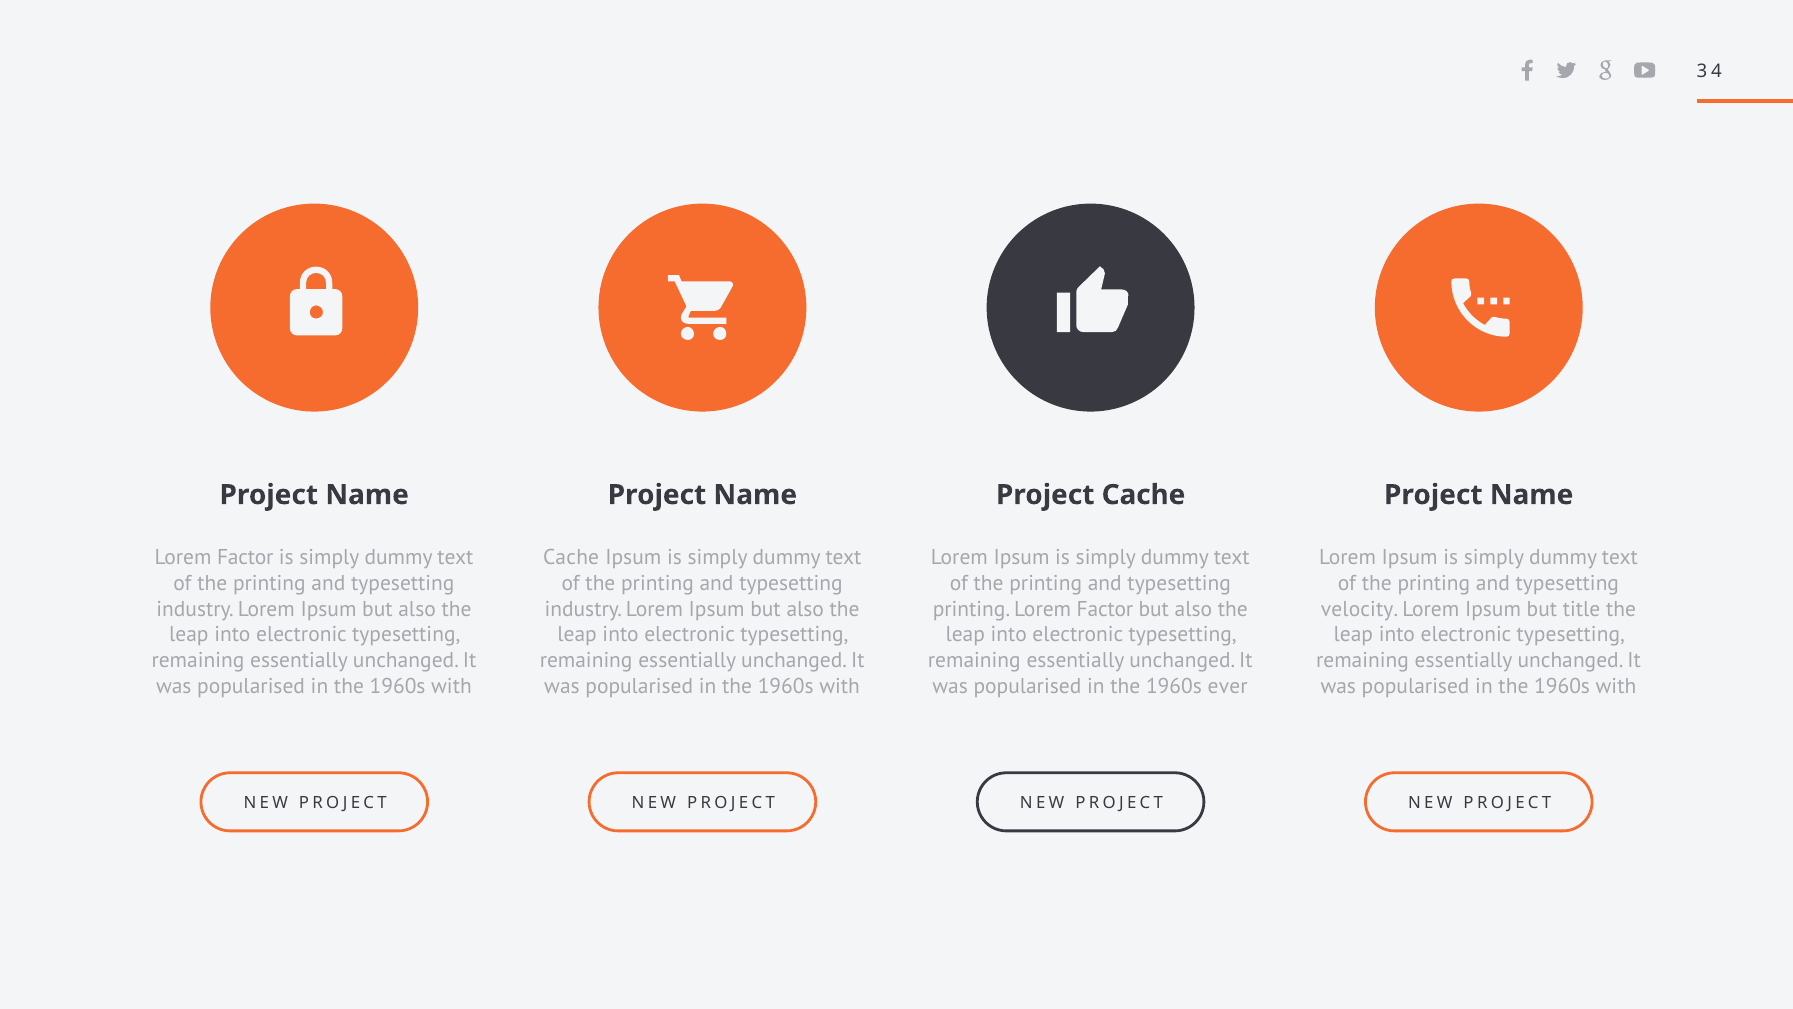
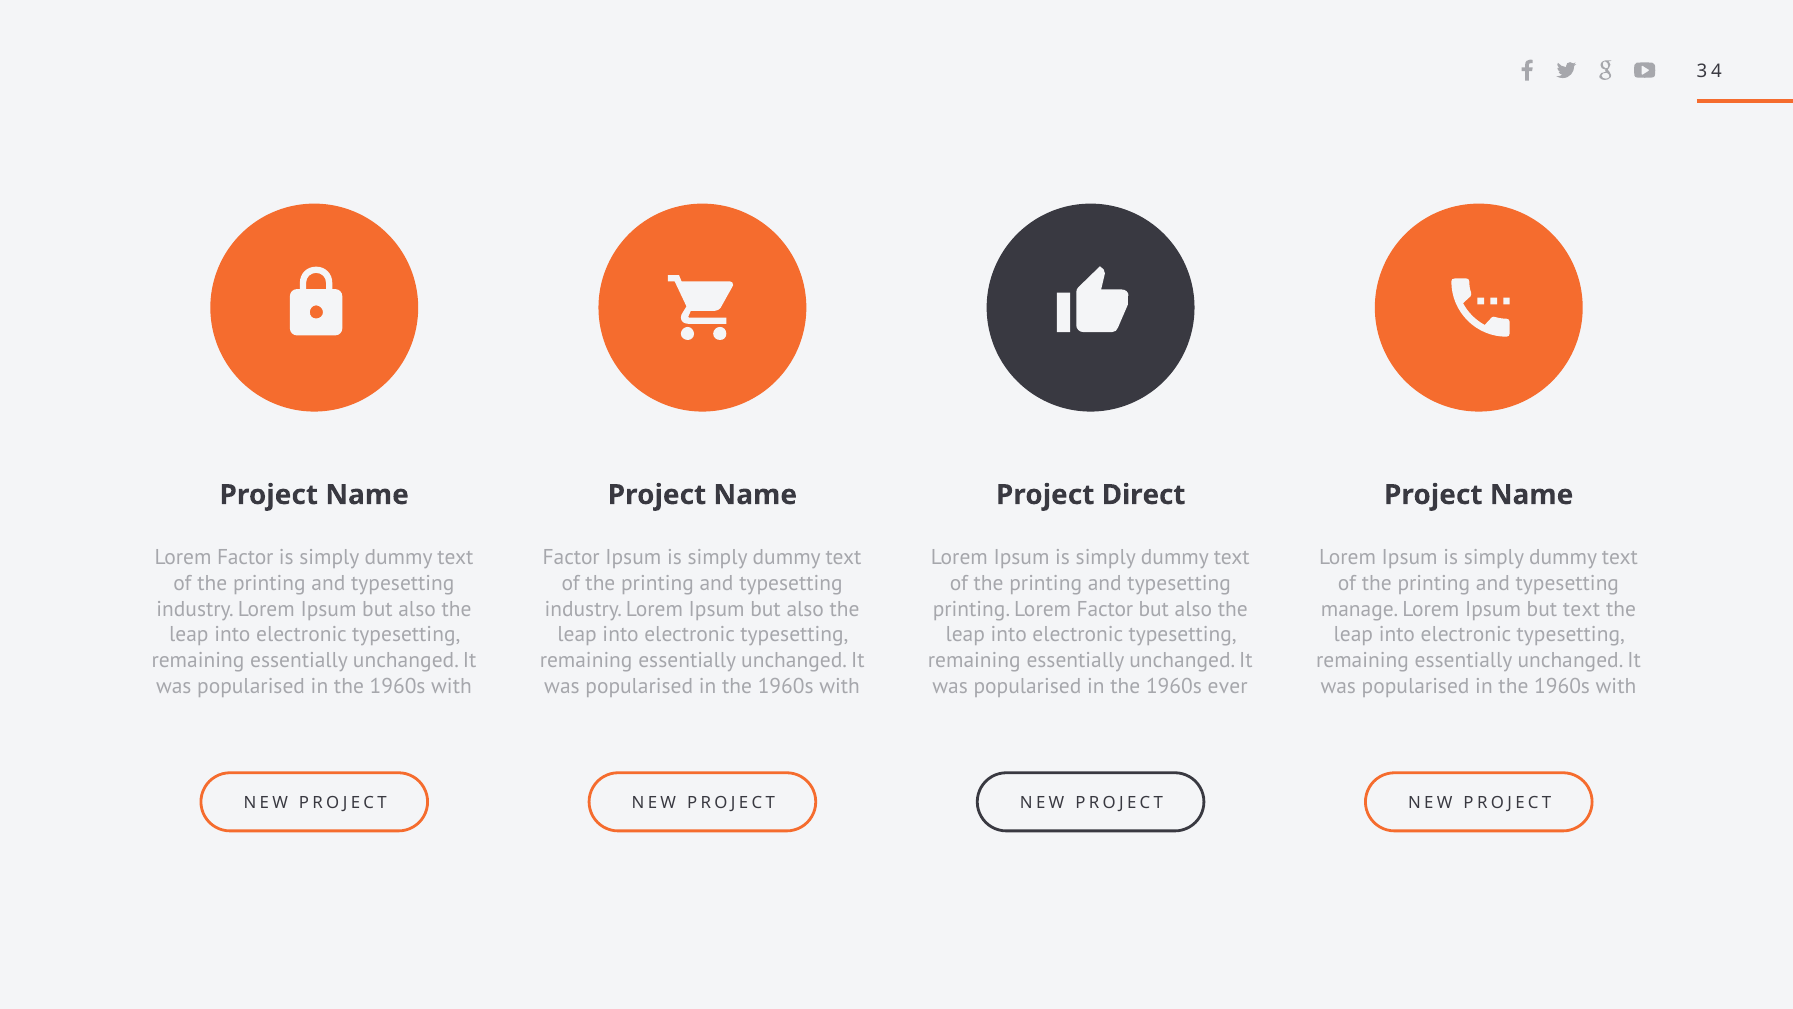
Project Cache: Cache -> Direct
Cache at (571, 557): Cache -> Factor
velocity: velocity -> manage
but title: title -> text
